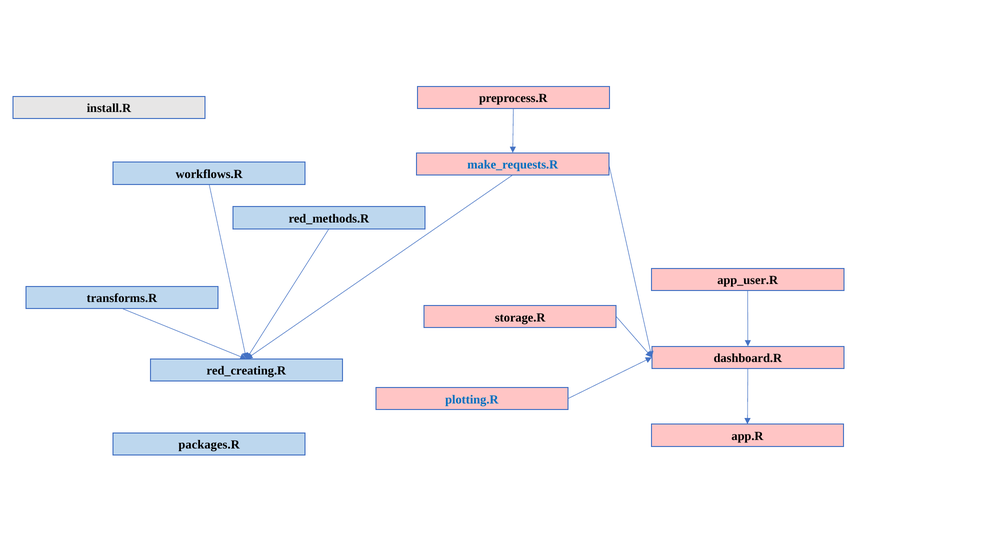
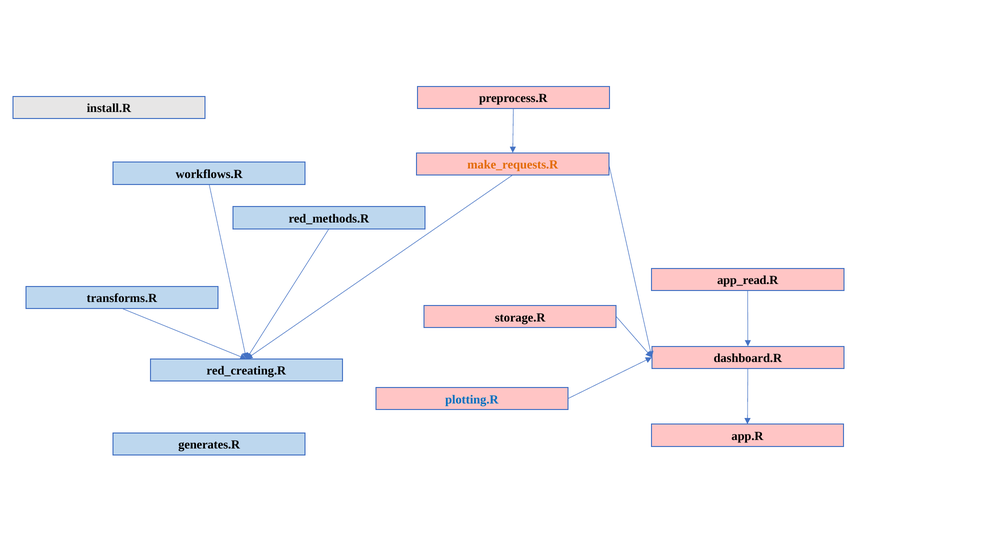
make_requests.R colour: blue -> orange
app_user.R: app_user.R -> app_read.R
packages.R: packages.R -> generates.R
